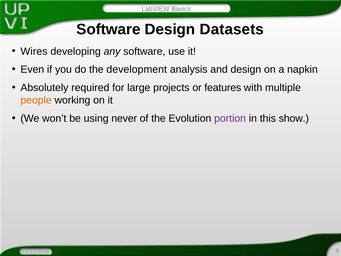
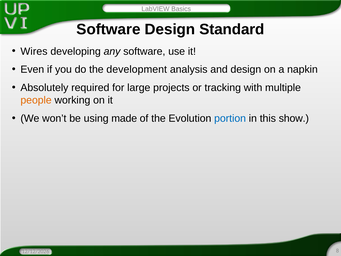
Datasets: Datasets -> Standard
features: features -> tracking
never: never -> made
portion colour: purple -> blue
